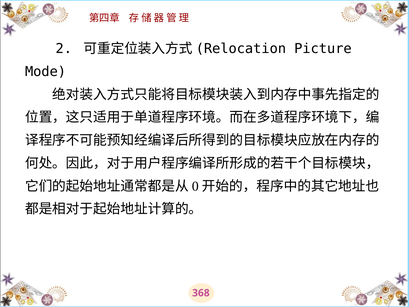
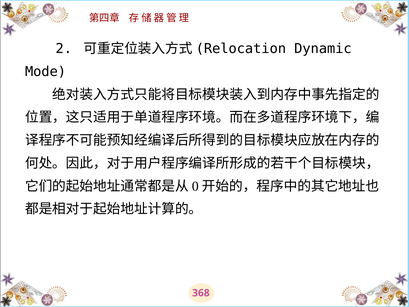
Picture: Picture -> Dynamic
